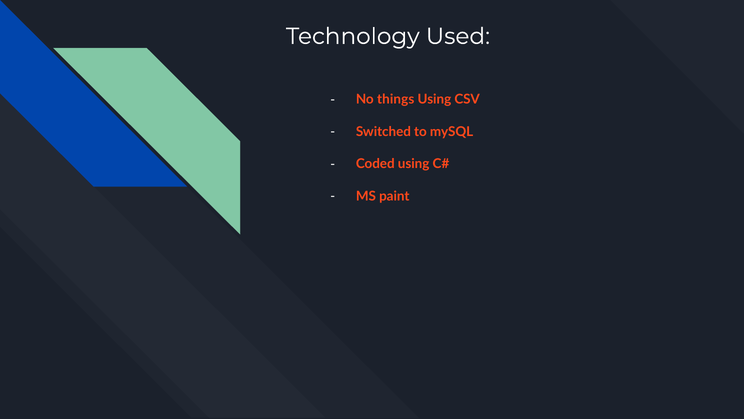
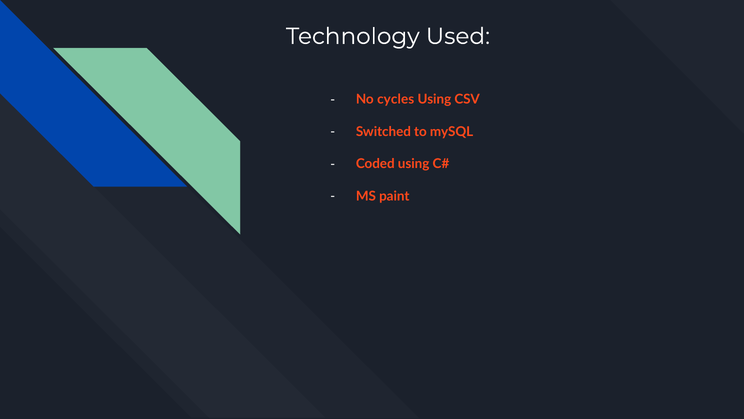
things: things -> cycles
